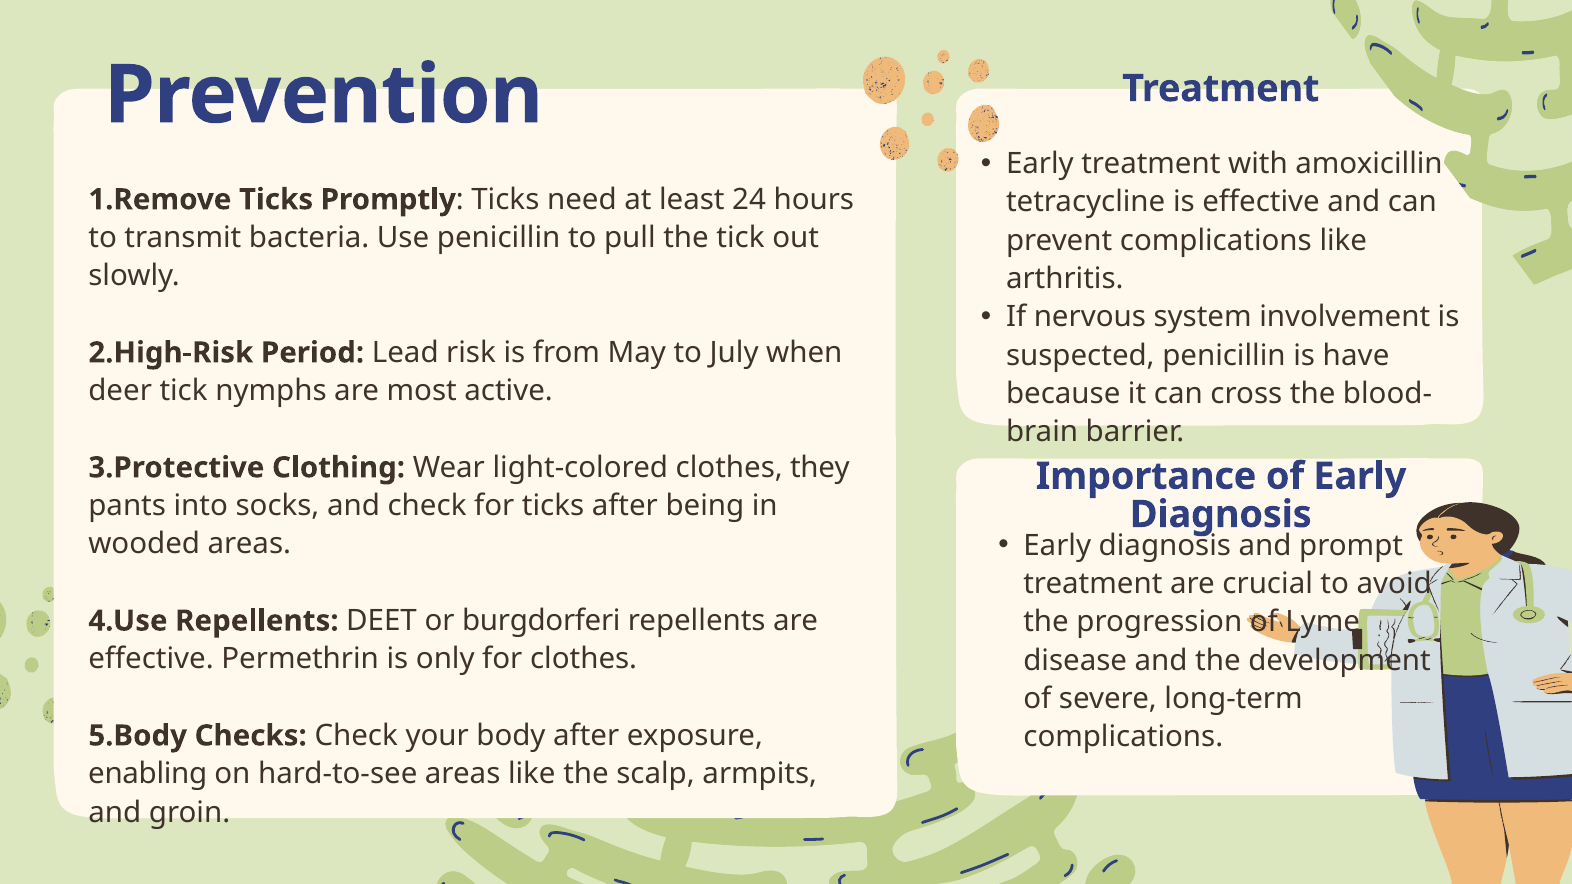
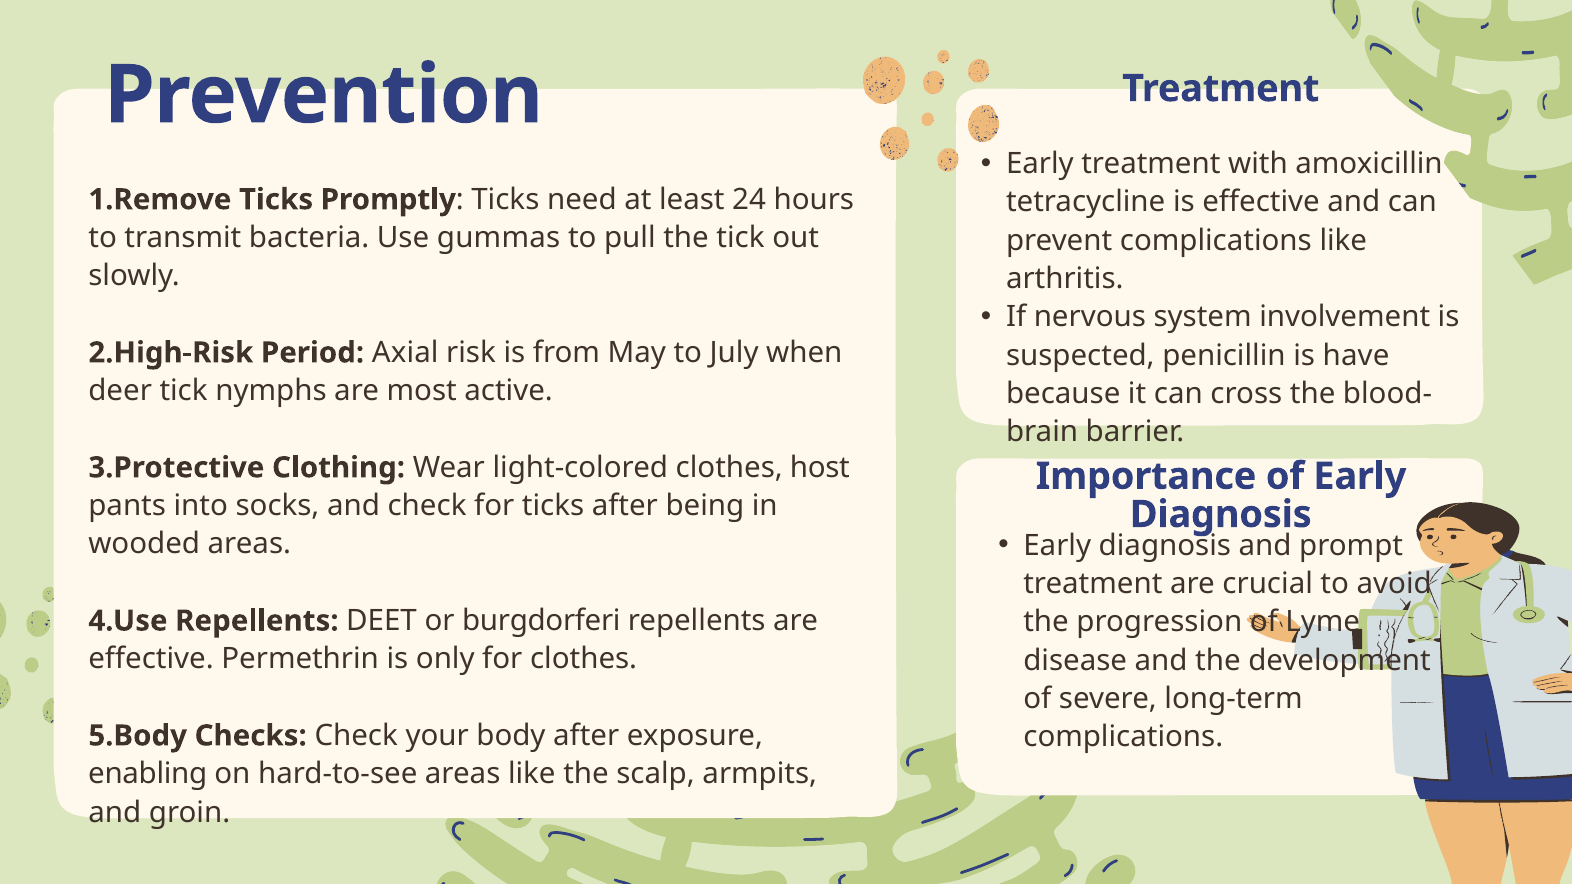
Use penicillin: penicillin -> gummas
Lead: Lead -> Axial
they: they -> host
